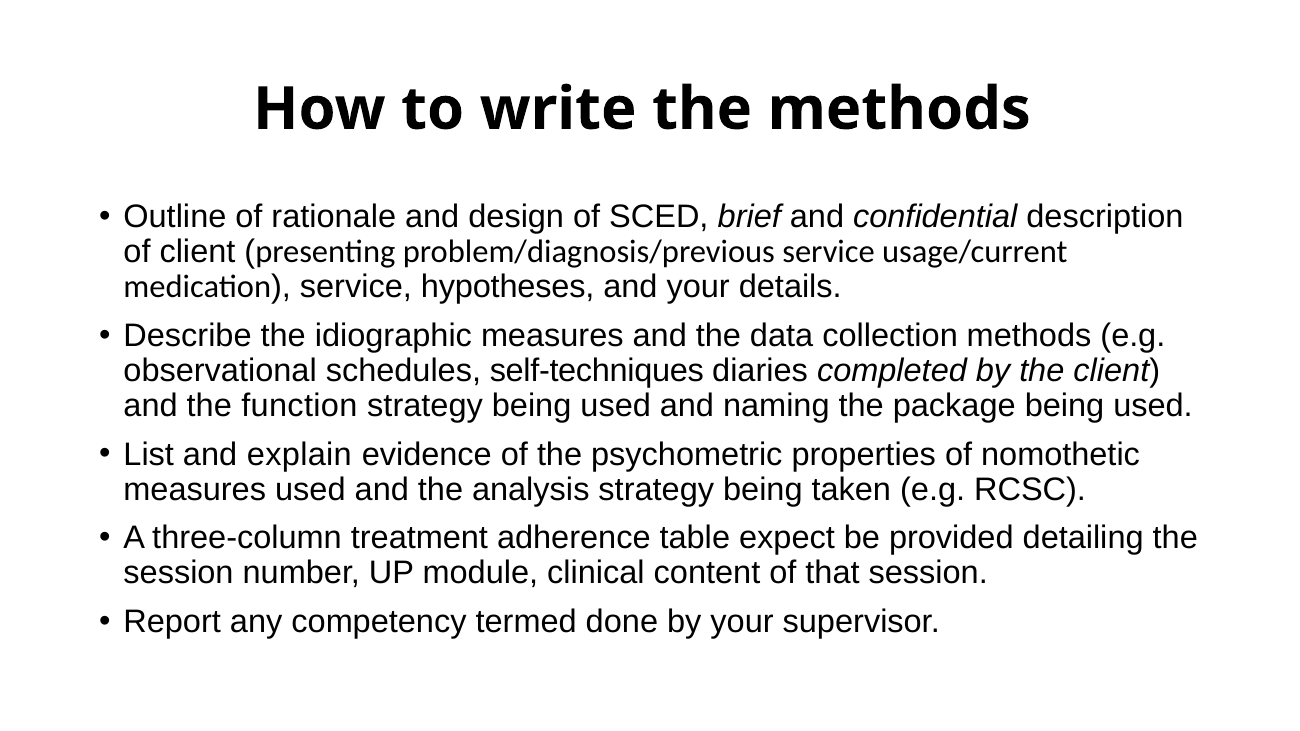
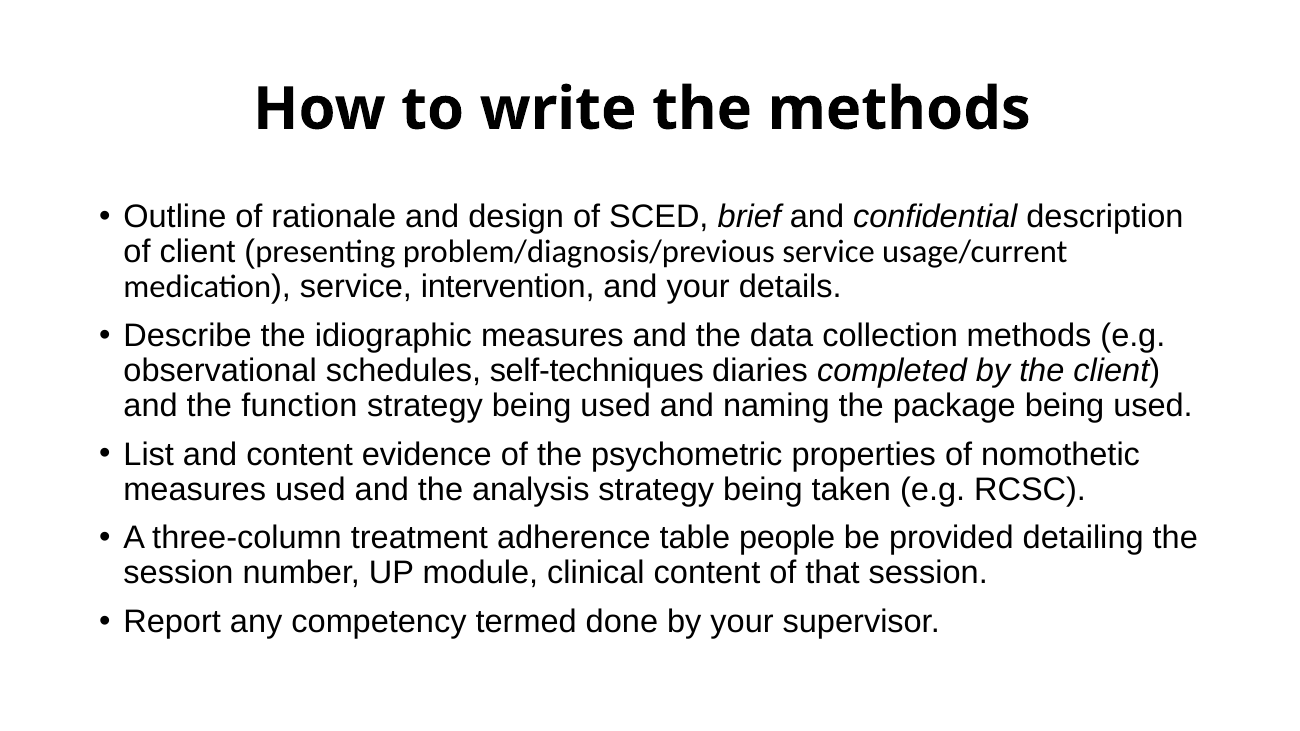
hypotheses: hypotheses -> intervention
and explain: explain -> content
expect: expect -> people
